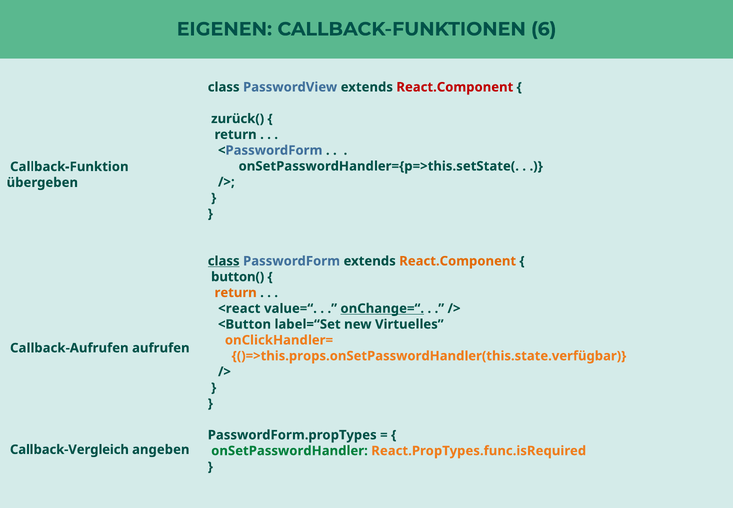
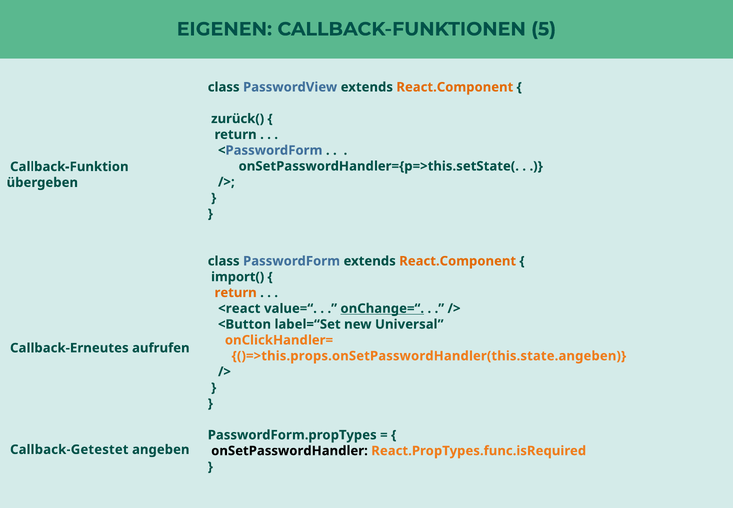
6: 6 -> 5
React.Component at (455, 87) colour: red -> orange
class at (224, 261) underline: present -> none
button(: button( -> import(
Virtuelles: Virtuelles -> Universal
Callback-Aufrufen: Callback-Aufrufen -> Callback-Erneutes
)=>this.props.onSetPasswordHandler(this.state.verfügbar: )=>this.props.onSetPasswordHandler(this.state.verfügbar -> )=>this.props.onSetPasswordHandler(this.state.angeben
Callback-Vergleich: Callback-Vergleich -> Callback-Getestet
onSetPasswordHandler colour: green -> black
